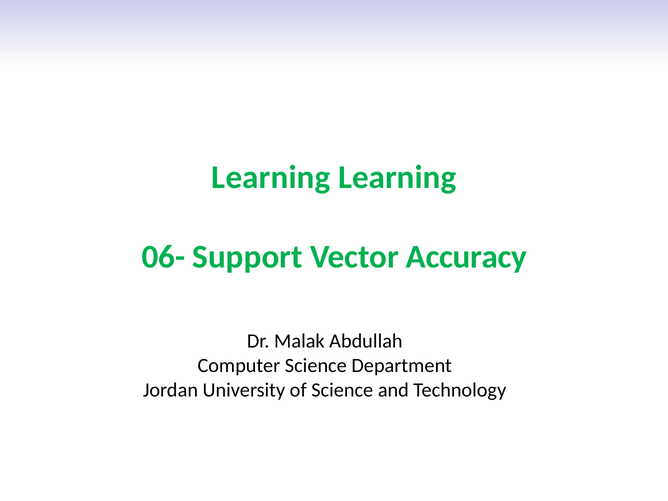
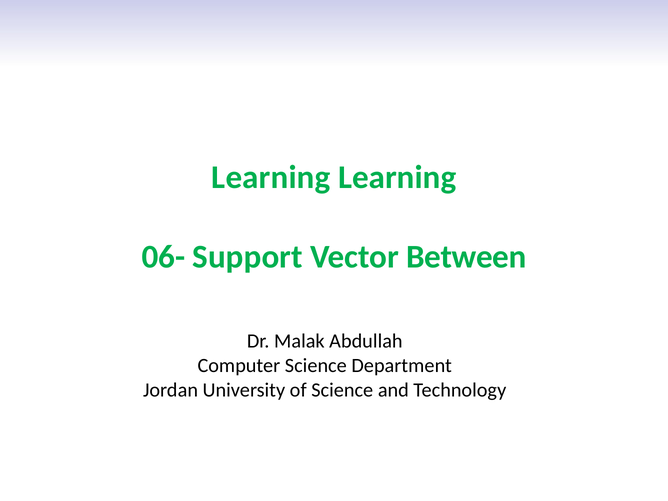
Accuracy: Accuracy -> Between
